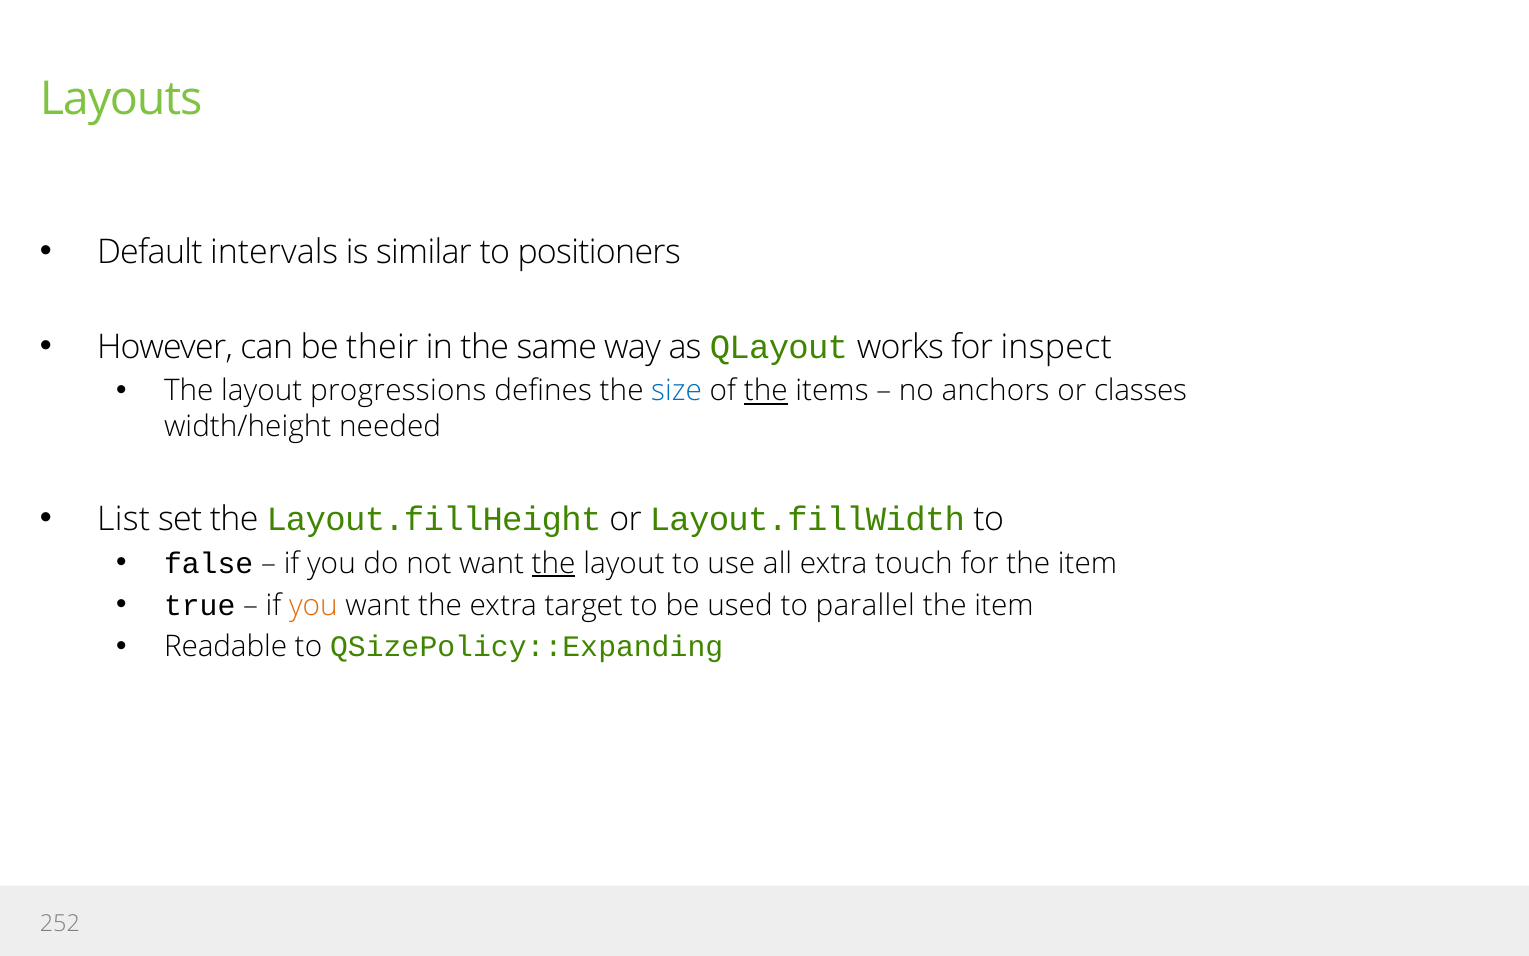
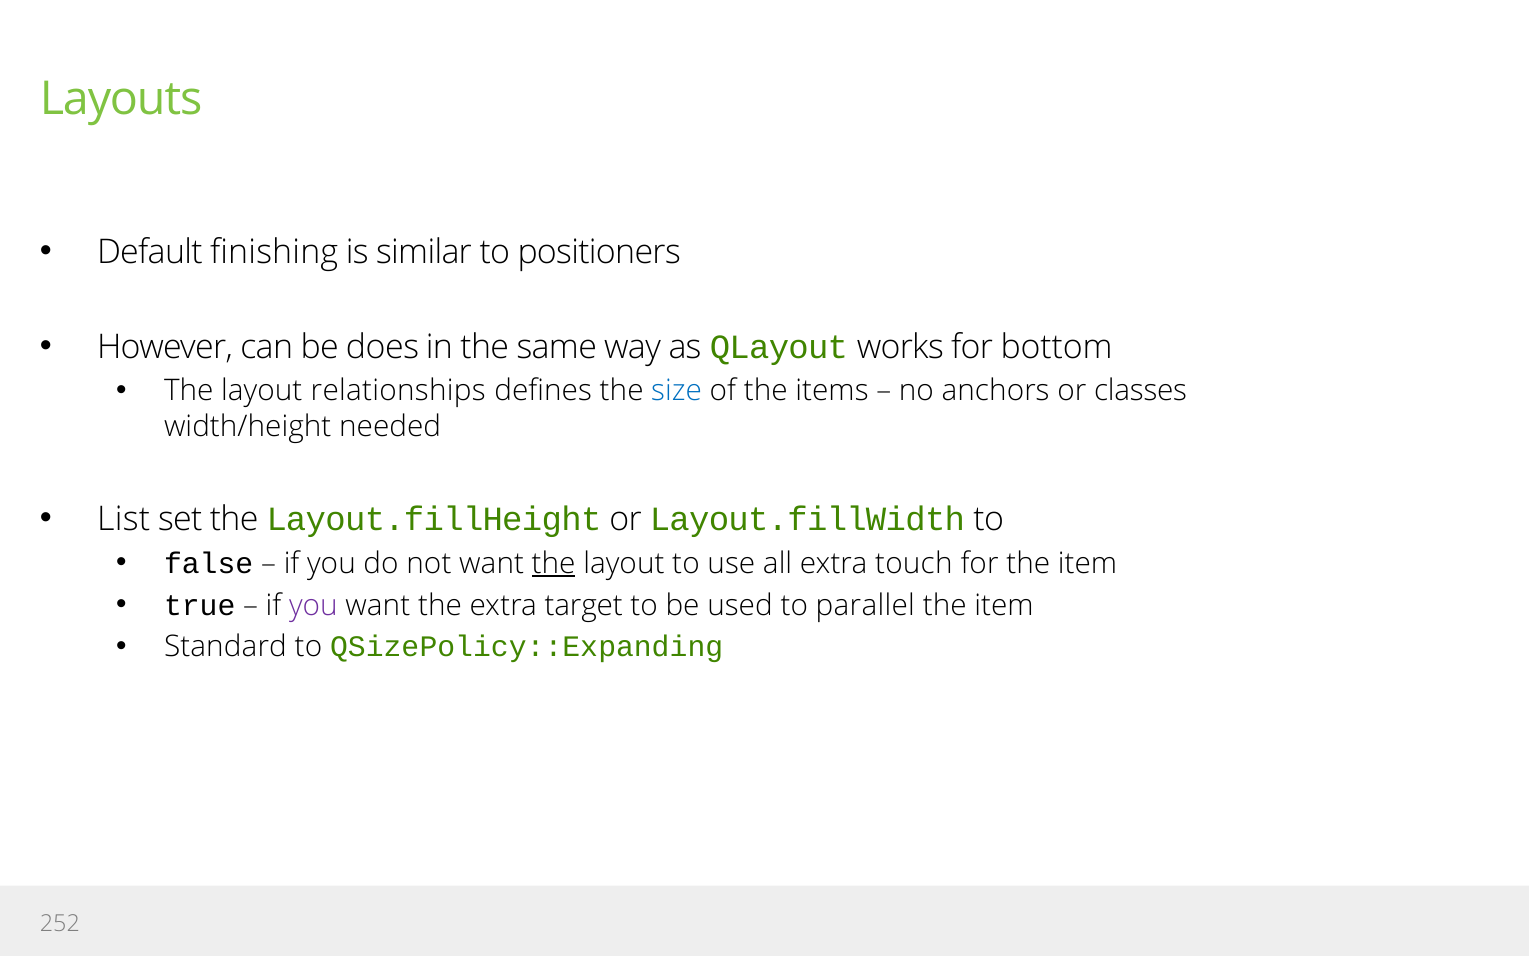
intervals: intervals -> finishing
their: their -> does
inspect: inspect -> bottom
progressions: progressions -> relationships
the at (766, 391) underline: present -> none
you at (313, 605) colour: orange -> purple
Readable: Readable -> Standard
